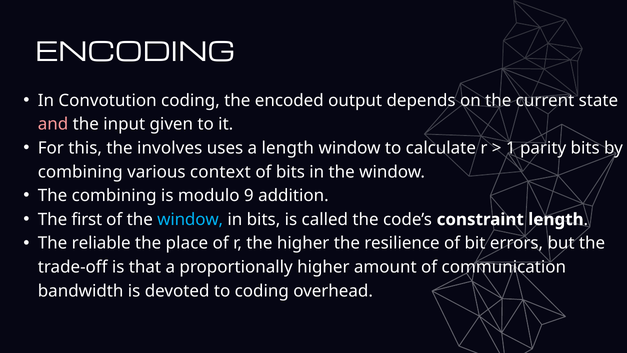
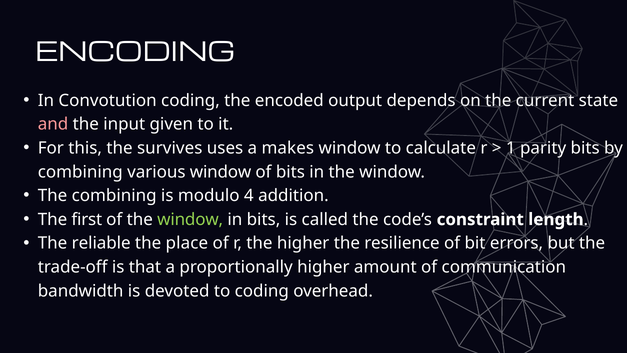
involves: involves -> survives
a length: length -> makes
various context: context -> window
9: 9 -> 4
window at (190, 219) colour: light blue -> light green
